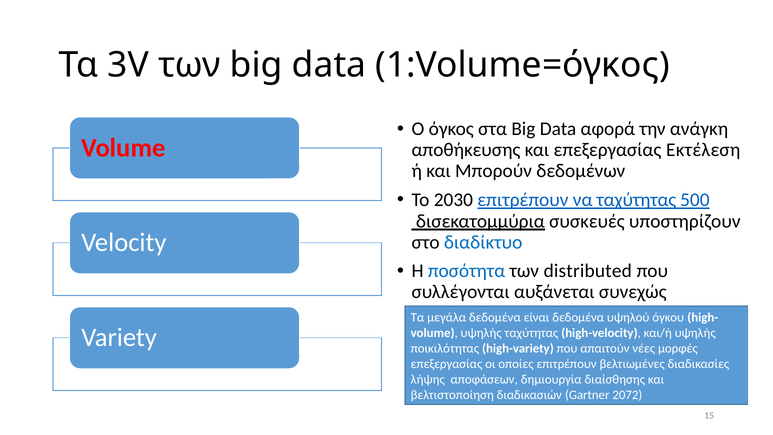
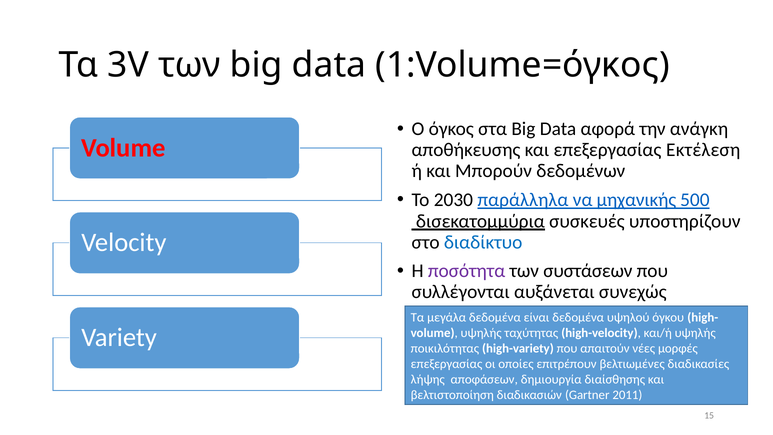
2030 επιτρέπουν: επιτρέπουν -> παράλληλα
να ταχύτητας: ταχύτητας -> μηχανικής
ποσότητα colour: blue -> purple
distributed: distributed -> συστάσεων
2072: 2072 -> 2011
